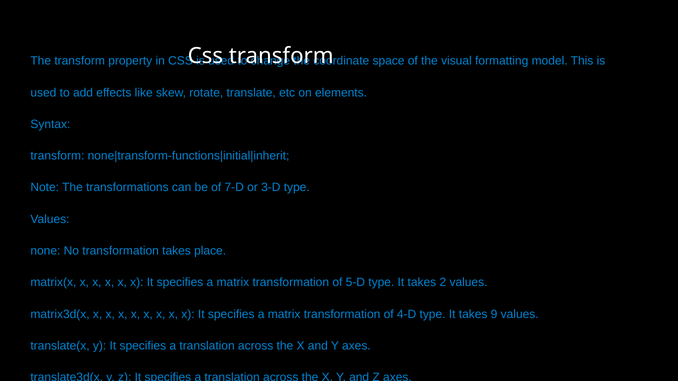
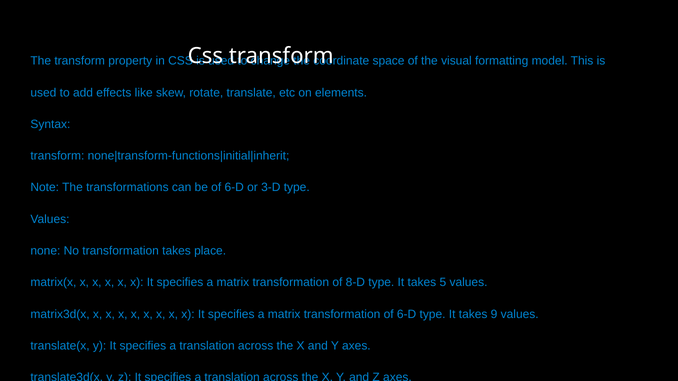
be of 7-D: 7-D -> 6-D
5-D: 5-D -> 8-D
2: 2 -> 5
transformation of 4-D: 4-D -> 6-D
